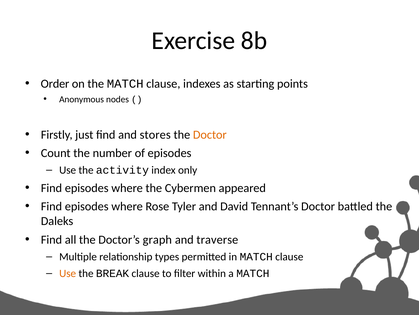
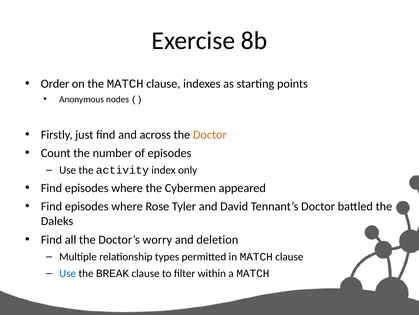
stores: stores -> across
graph: graph -> worry
traverse: traverse -> deletion
Use at (68, 273) colour: orange -> blue
